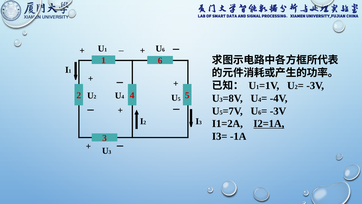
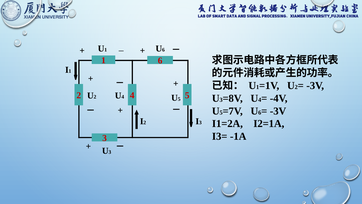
I2=1A underline: present -> none
